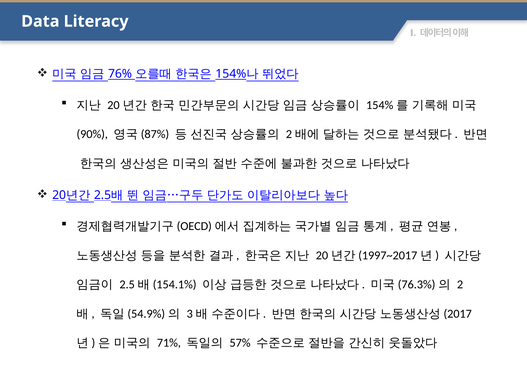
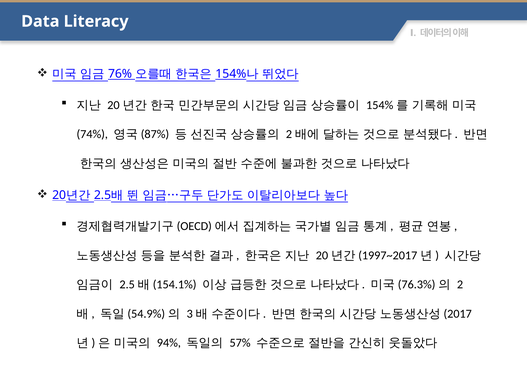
90%: 90% -> 74%
71%: 71% -> 94%
